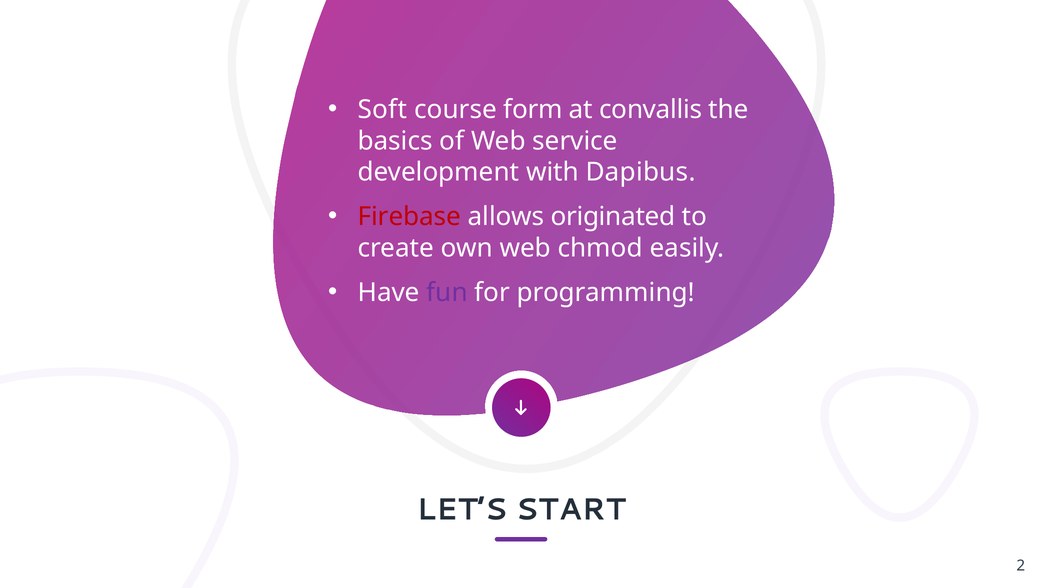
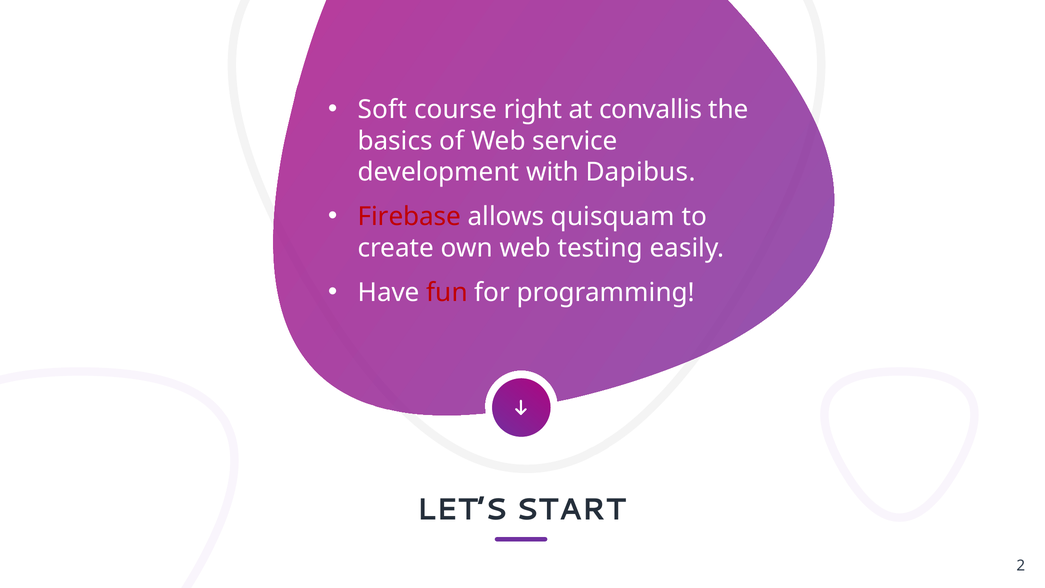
form: form -> right
originated: originated -> quisquam
chmod: chmod -> testing
fun colour: purple -> red
